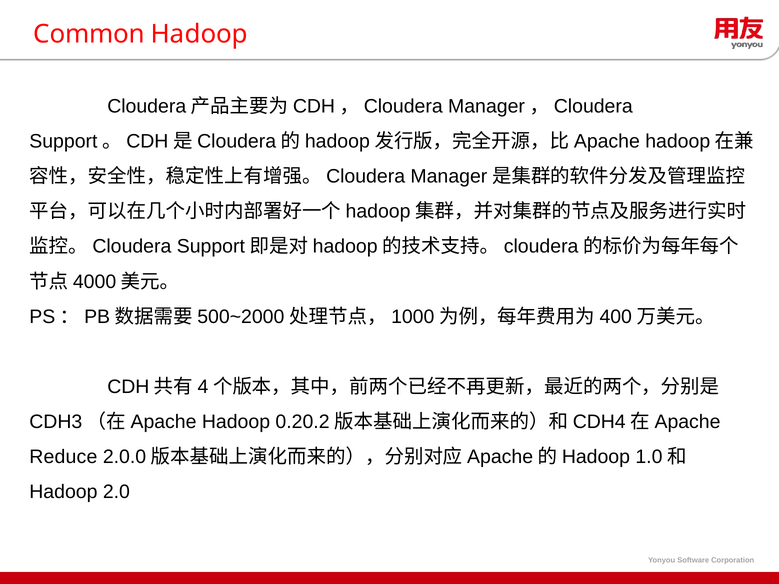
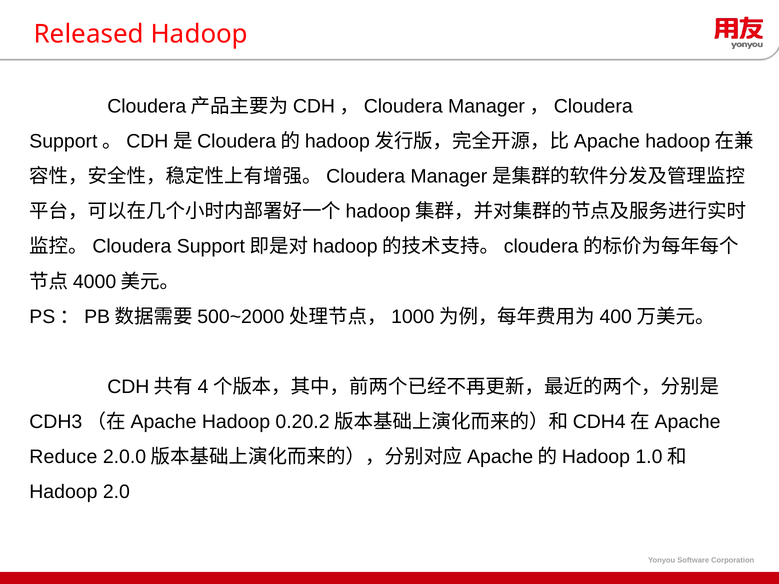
Common: Common -> Released
